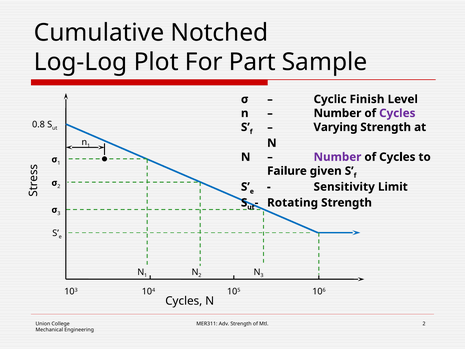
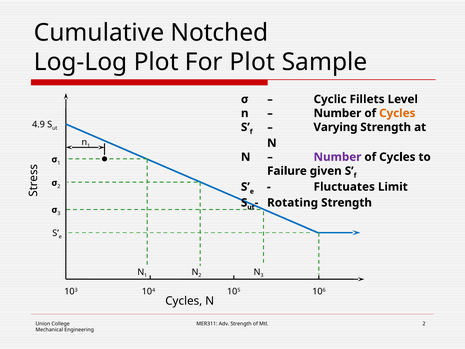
For Part: Part -> Plot
Finish: Finish -> Fillets
Cycles at (397, 113) colour: purple -> orange
0.8: 0.8 -> 4.9
Sensitivity: Sensitivity -> Fluctuates
